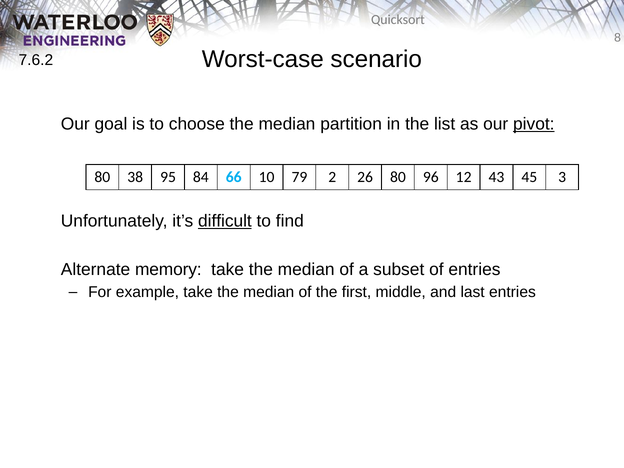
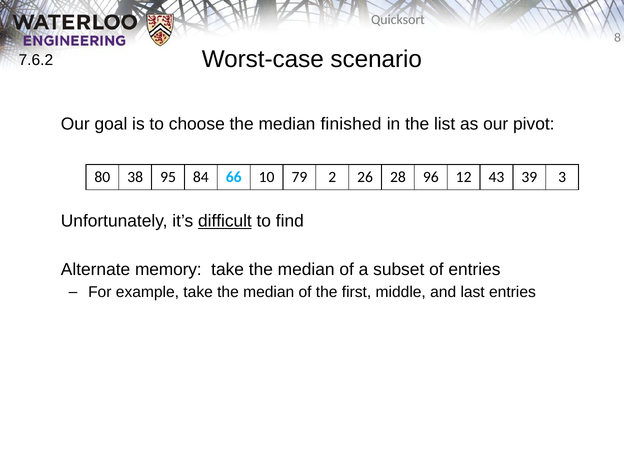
partition: partition -> finished
pivot underline: present -> none
26 80: 80 -> 28
45: 45 -> 39
